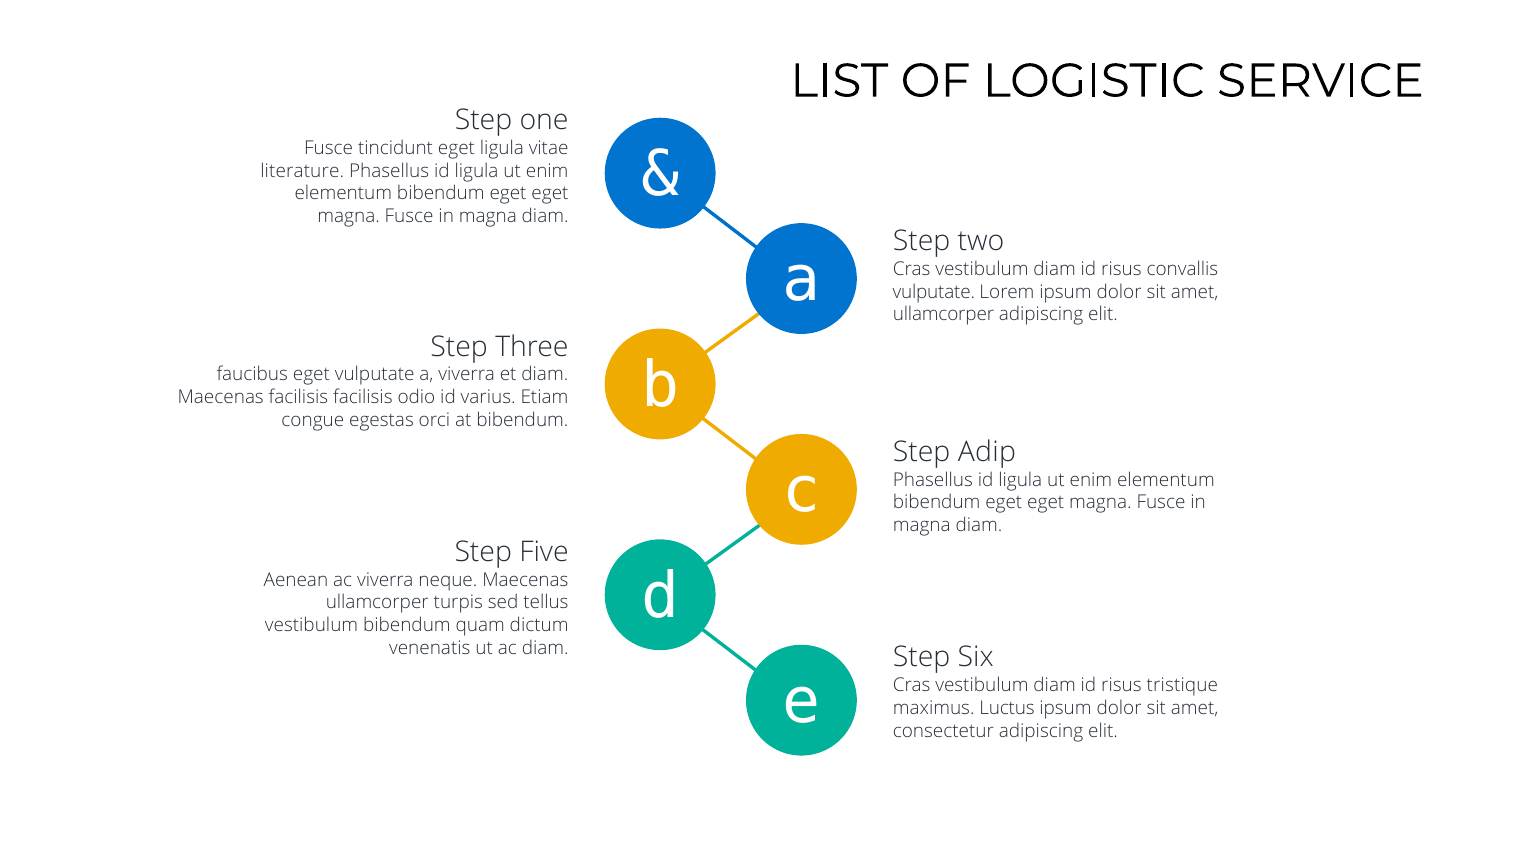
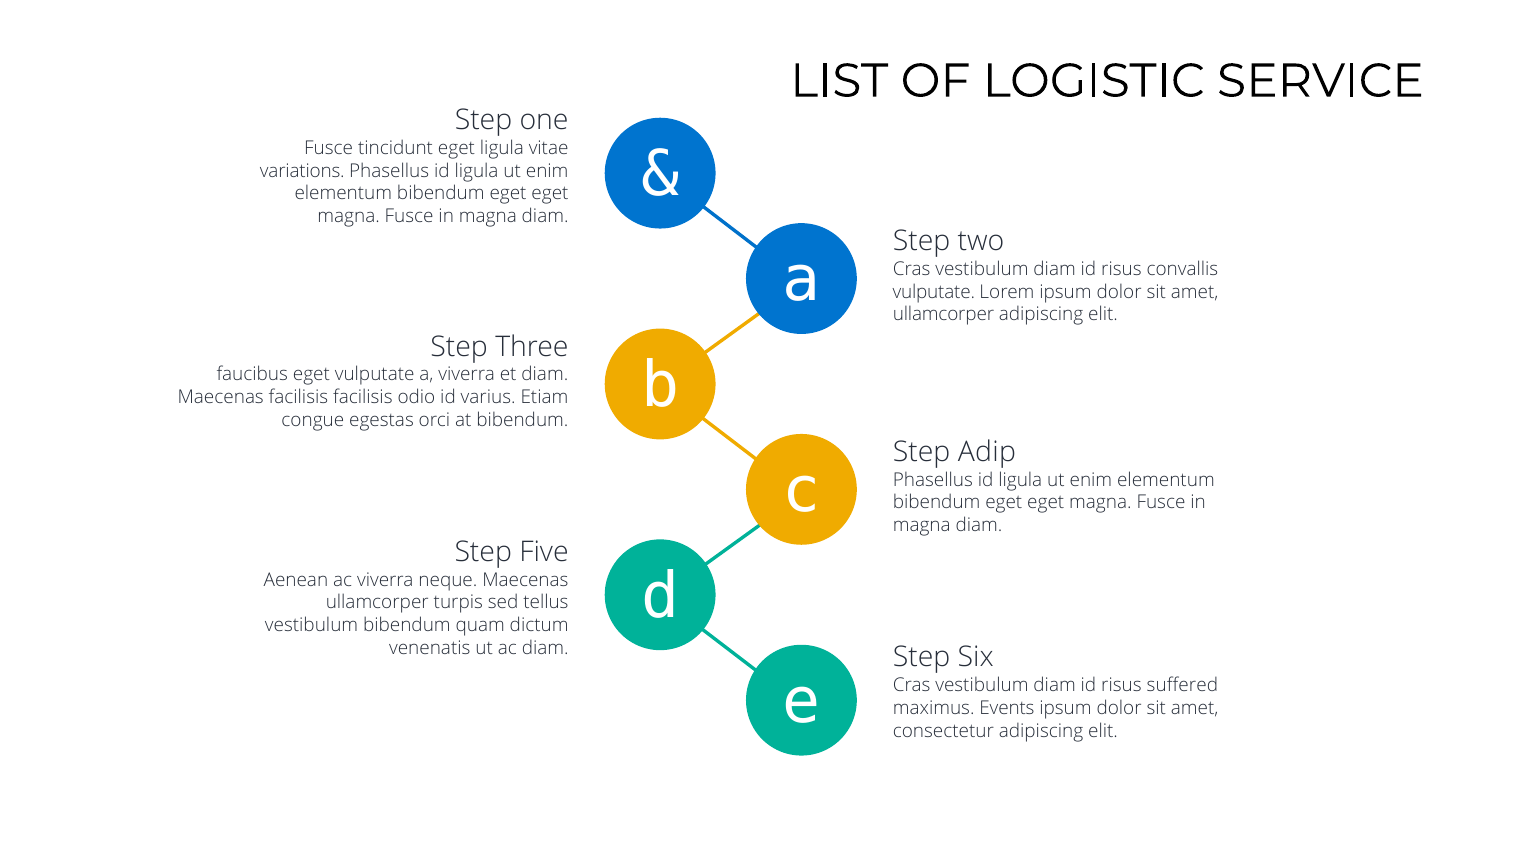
literature: literature -> variations
tristique: tristique -> suffered
Luctus: Luctus -> Events
